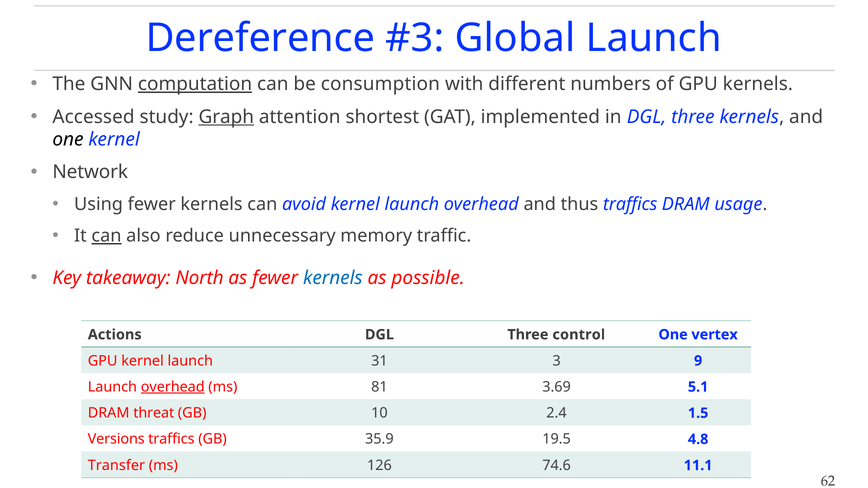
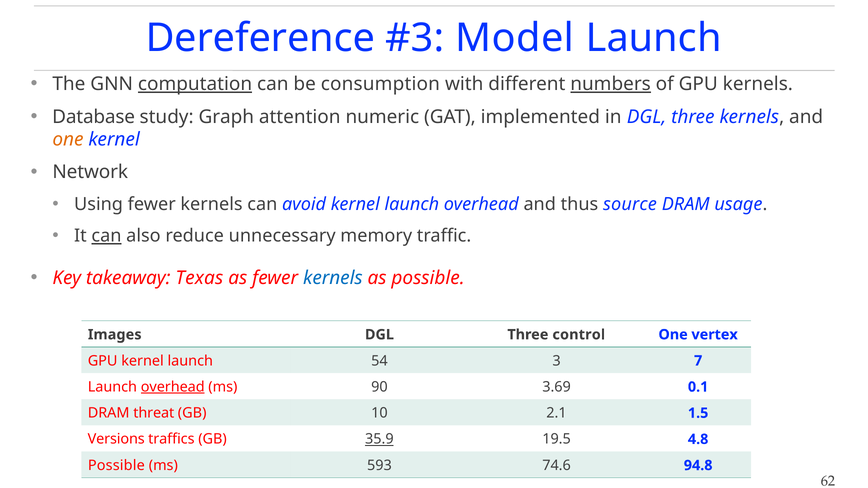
Global: Global -> Model
numbers underline: none -> present
Accessed: Accessed -> Database
Graph underline: present -> none
shortest: shortest -> numeric
one at (68, 140) colour: black -> orange
thus traffics: traffics -> source
North: North -> Texas
Actions: Actions -> Images
31: 31 -> 54
9: 9 -> 7
81: 81 -> 90
5.1: 5.1 -> 0.1
2.4: 2.4 -> 2.1
35.9 underline: none -> present
Transfer at (116, 466): Transfer -> Possible
126: 126 -> 593
11.1: 11.1 -> 94.8
